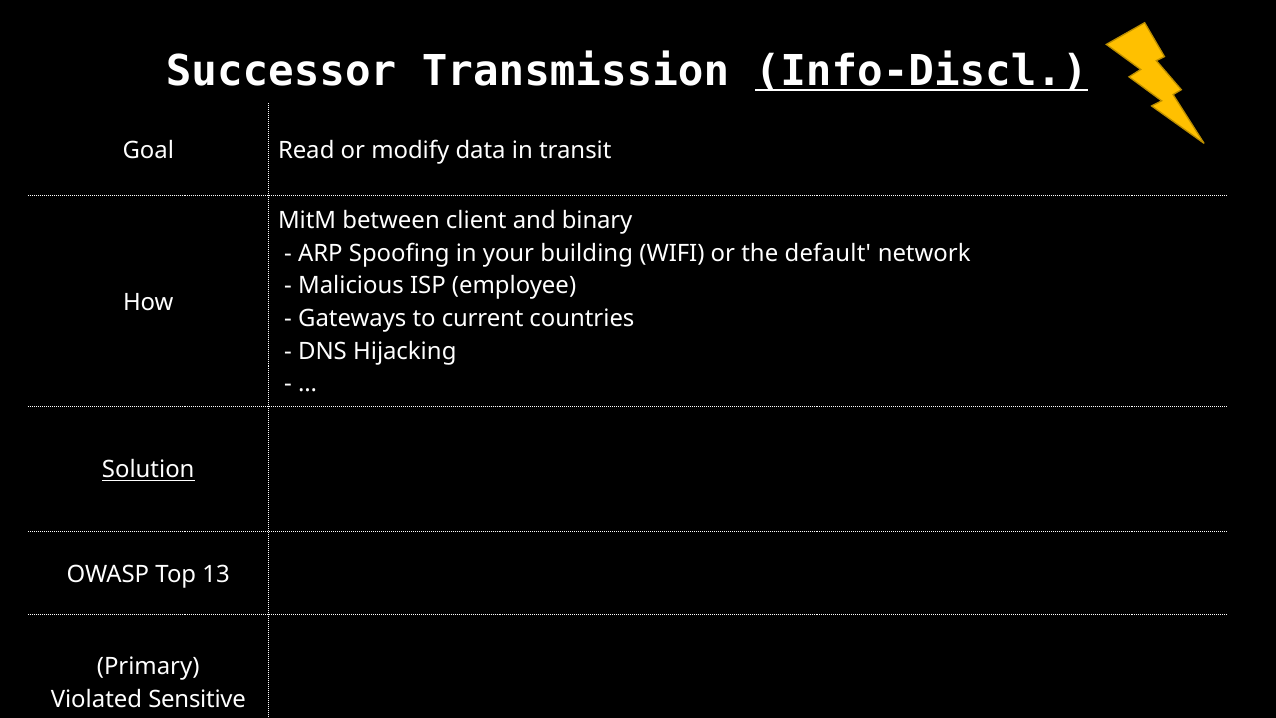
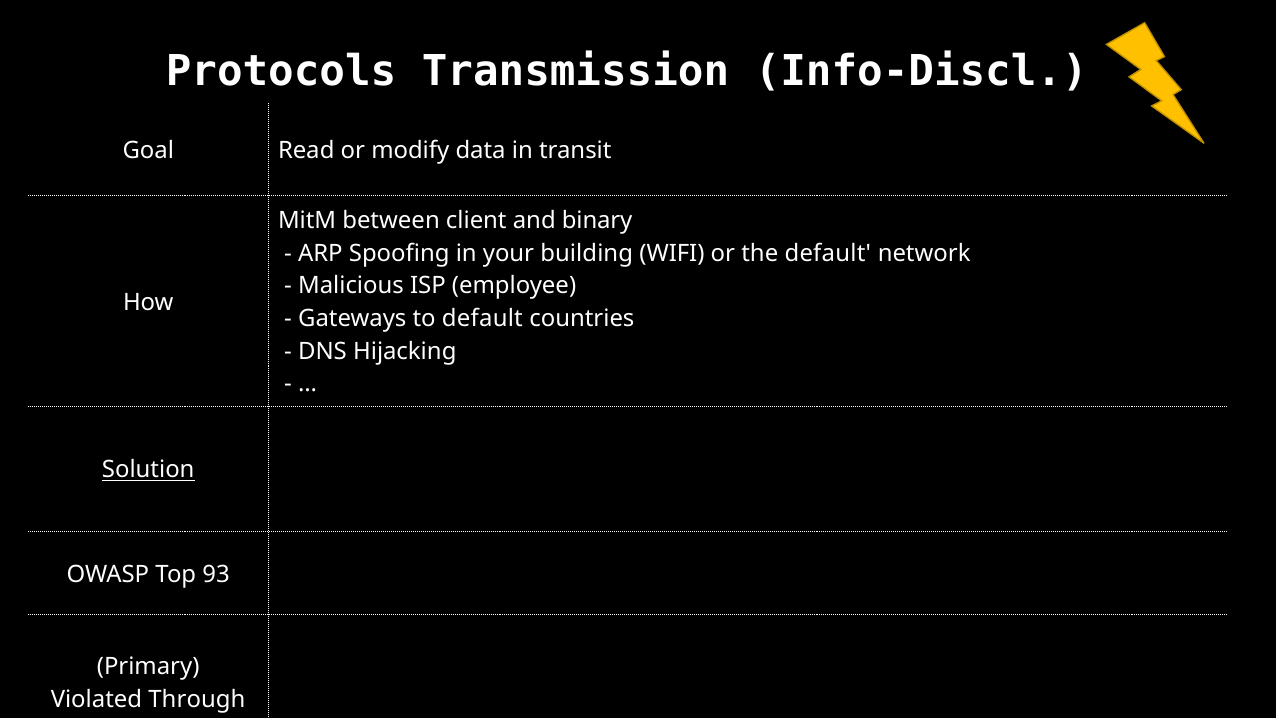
Successor: Successor -> Protocols
Info-Discl underline: present -> none
to current: current -> default
13: 13 -> 93
Sensitive: Sensitive -> Through
